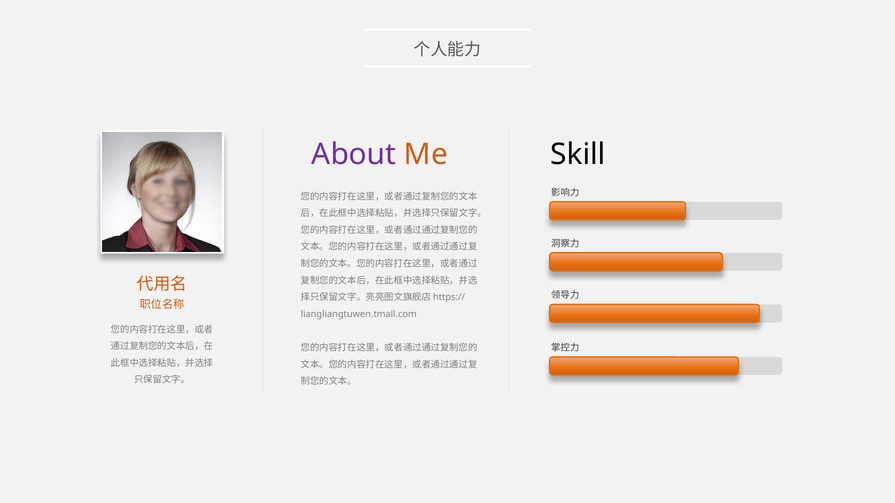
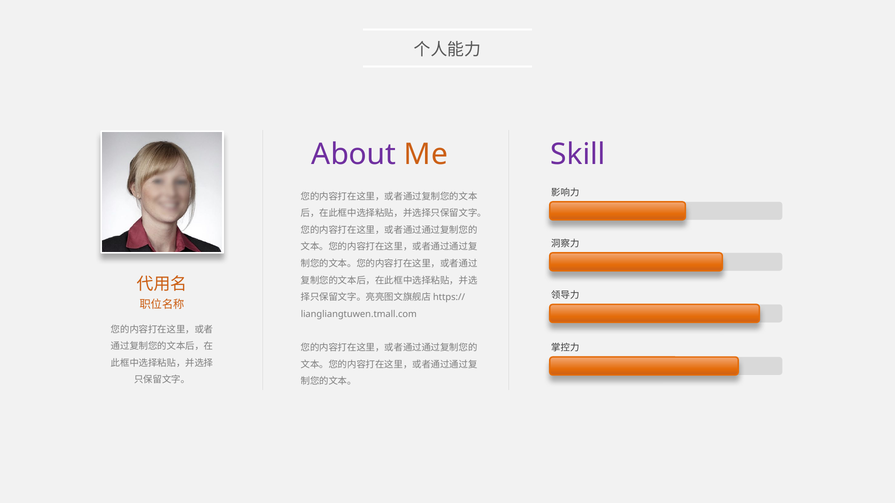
Skill colour: black -> purple
